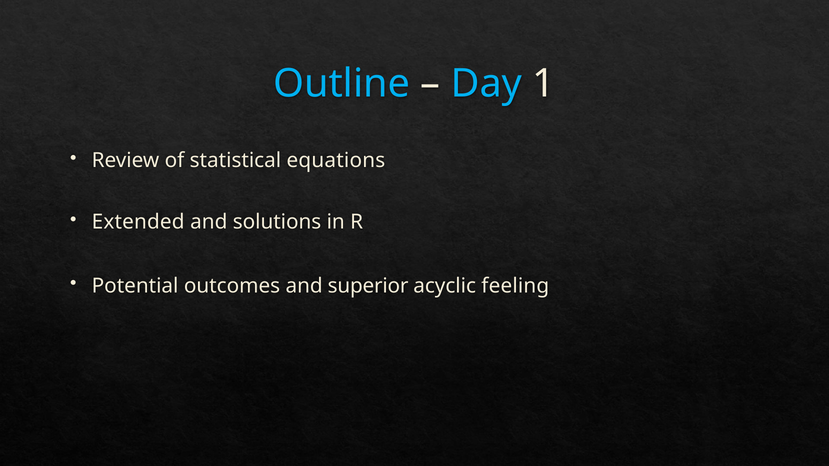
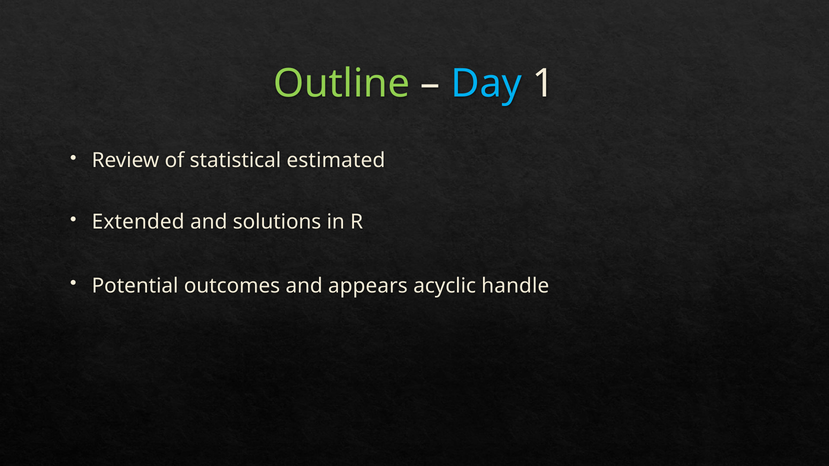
Outline colour: light blue -> light green
equations: equations -> estimated
superior: superior -> appears
feeling: feeling -> handle
